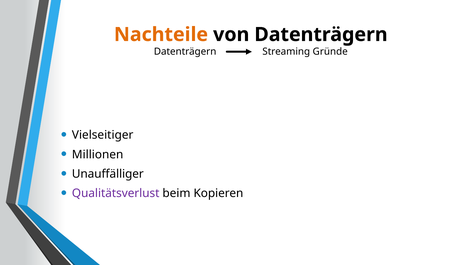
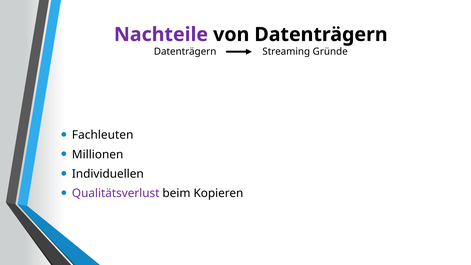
Nachteile colour: orange -> purple
Vielseitiger: Vielseitiger -> Fachleuten
Unauffälliger: Unauffälliger -> Individuellen
